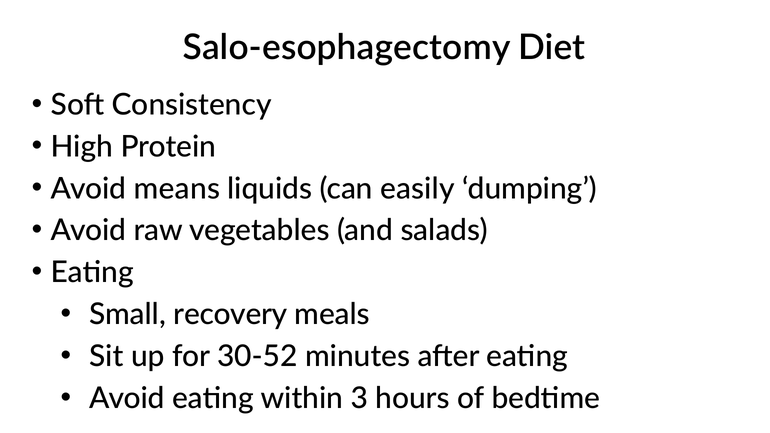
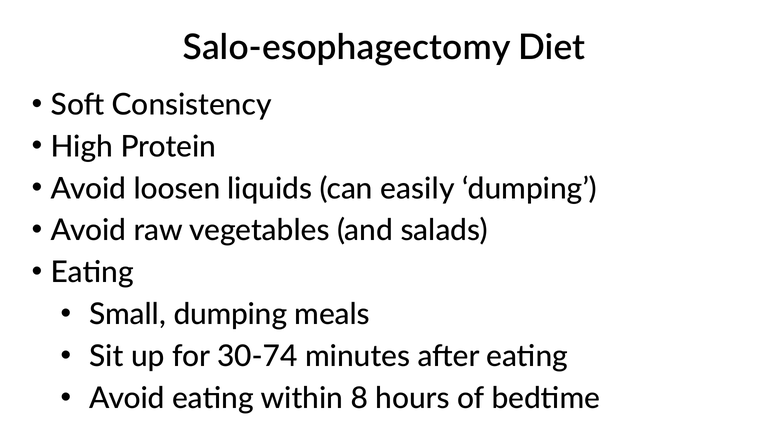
means: means -> loosen
Small recovery: recovery -> dumping
30-52: 30-52 -> 30-74
3: 3 -> 8
